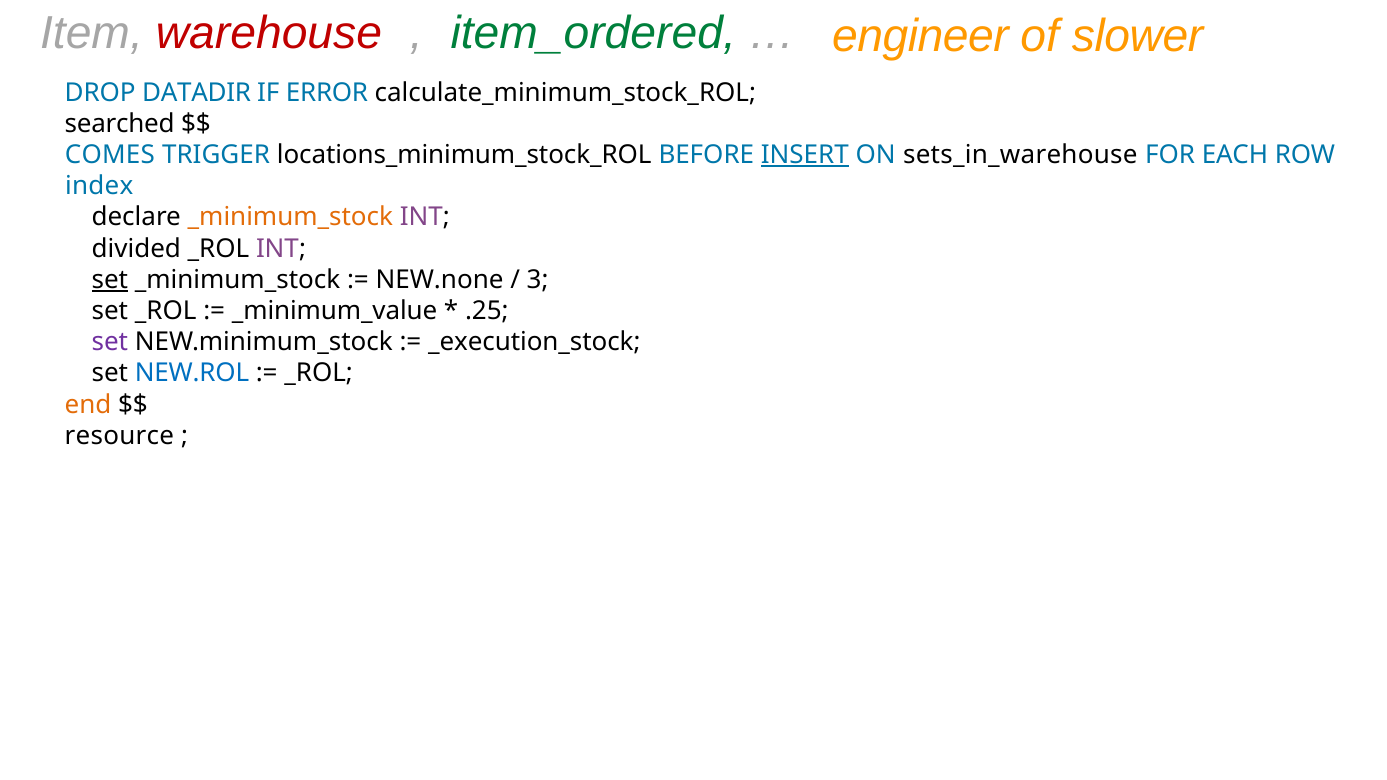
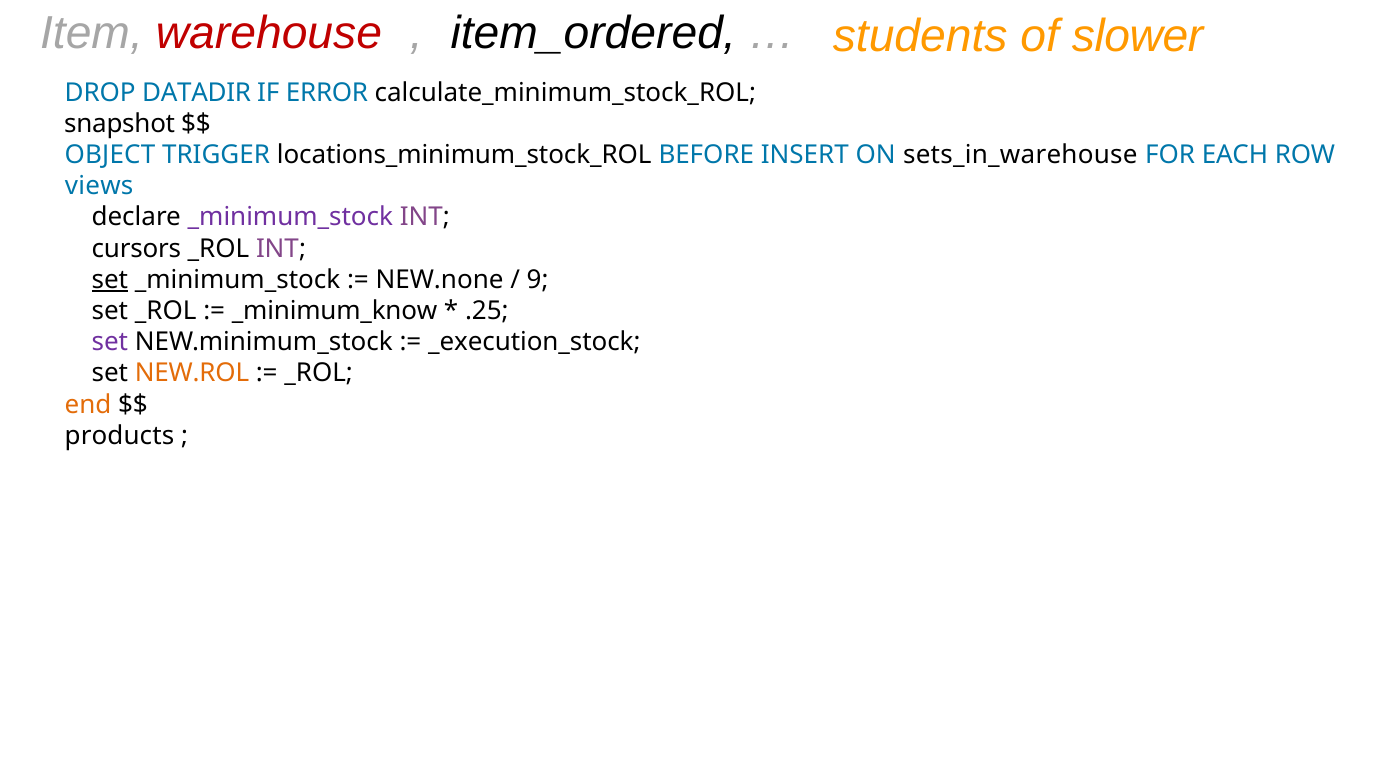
item_ordered colour: green -> black
engineer: engineer -> students
searched: searched -> snapshot
COMES: COMES -> OBJECT
INSERT underline: present -> none
index: index -> views
_minimum_stock at (290, 217) colour: orange -> purple
divided: divided -> cursors
3: 3 -> 9
_minimum_value: _minimum_value -> _minimum_know
NEW.ROL colour: blue -> orange
resource: resource -> products
